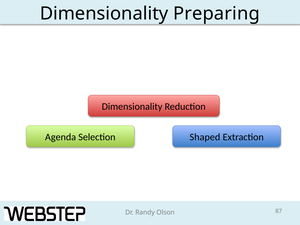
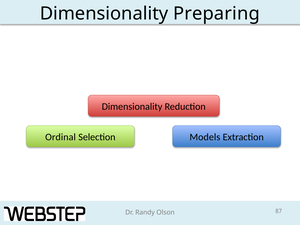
Agenda: Agenda -> Ordinal
Shaped: Shaped -> Models
